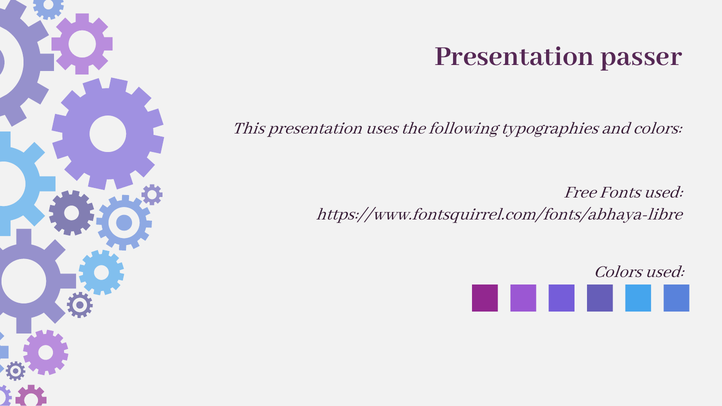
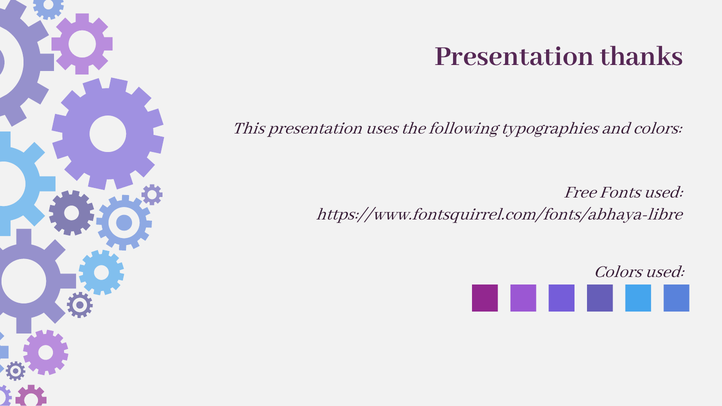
passer: passer -> thanks
